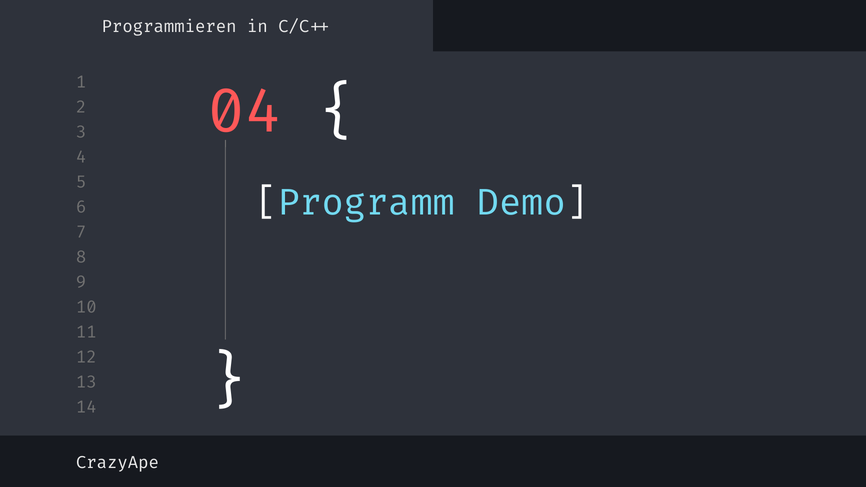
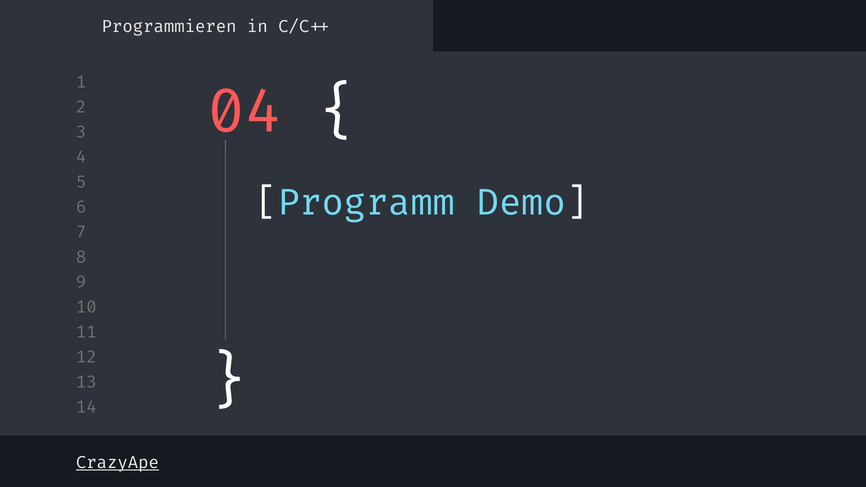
CrazyApe underline: none -> present
